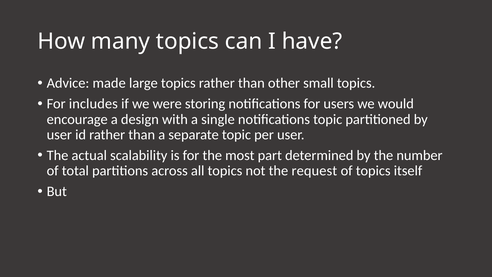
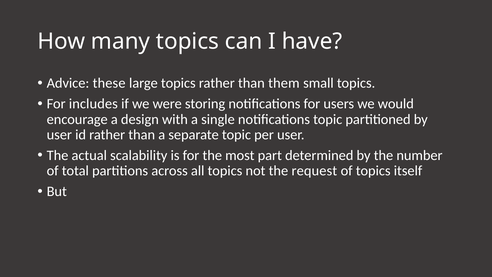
made: made -> these
other: other -> them
